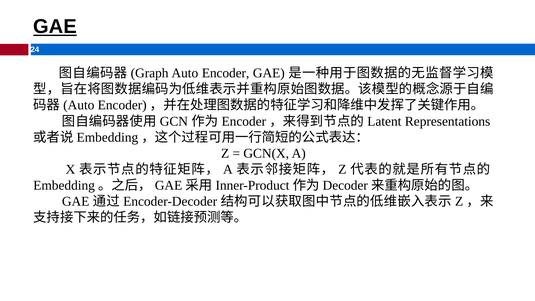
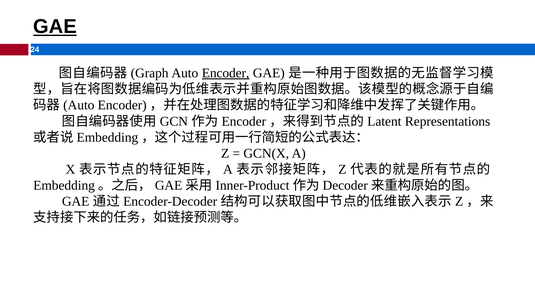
Encoder underline: none -> present
